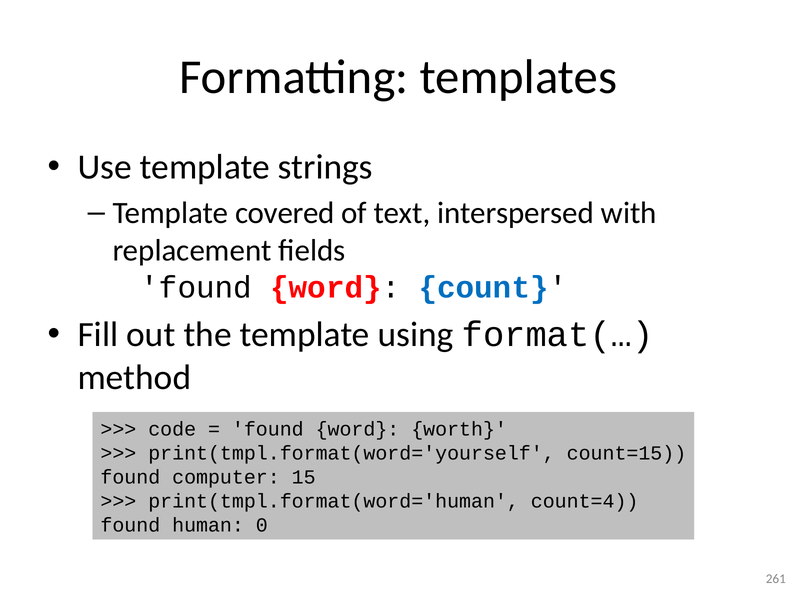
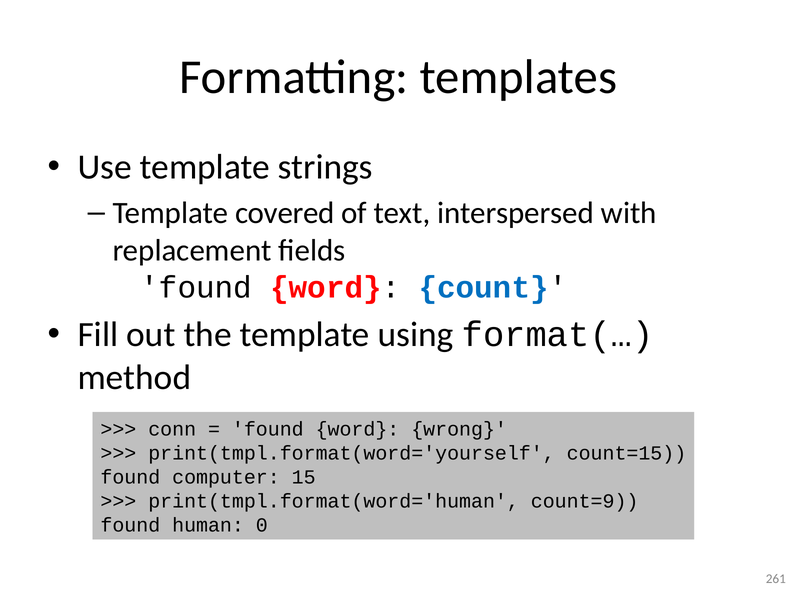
code: code -> conn
worth: worth -> wrong
count=4: count=4 -> count=9
